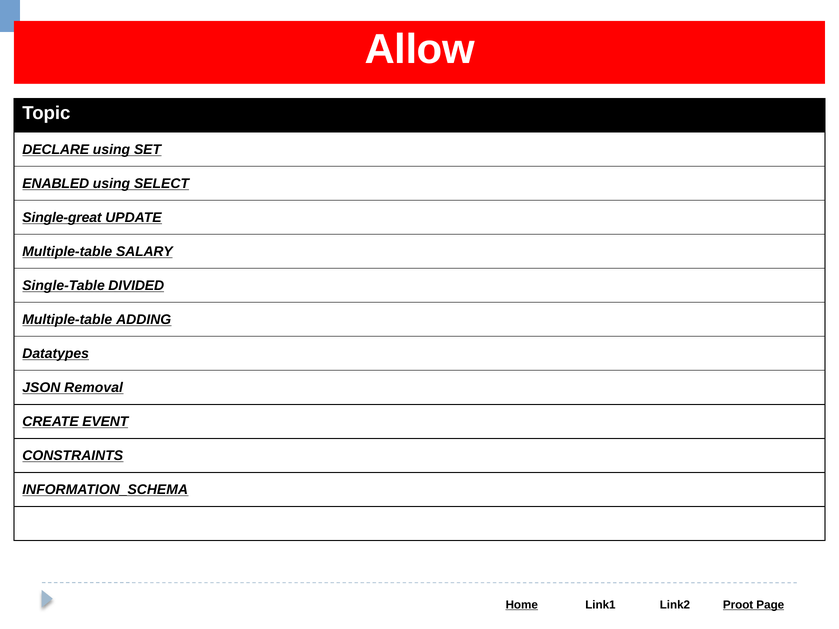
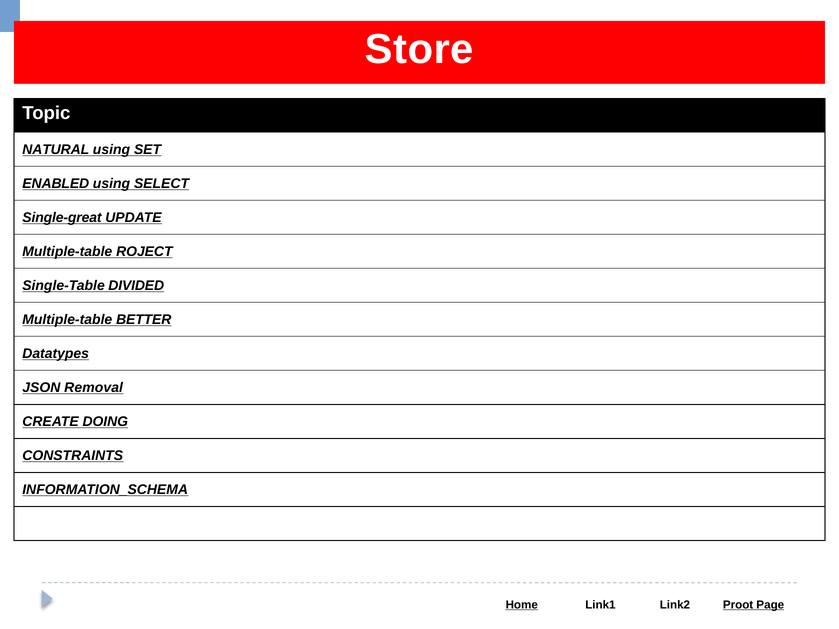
Allow: Allow -> Store
DECLARE: DECLARE -> NATURAL
SALARY: SALARY -> ROJECT
ADDING: ADDING -> BETTER
EVENT: EVENT -> DOING
